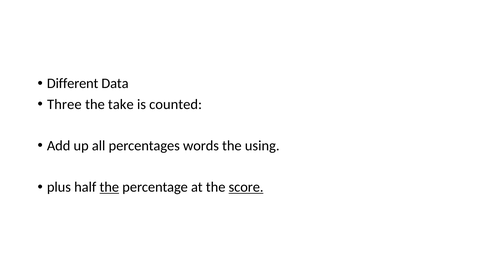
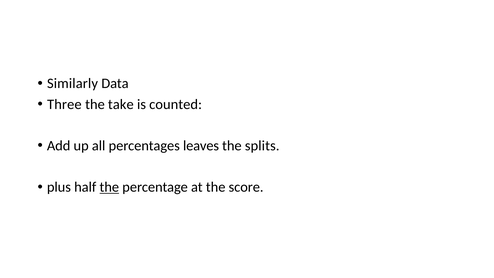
Different: Different -> Similarly
words: words -> leaves
using: using -> splits
score underline: present -> none
